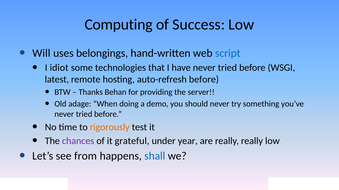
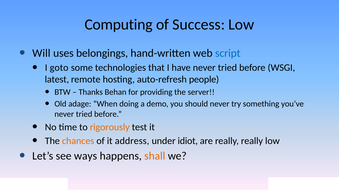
idiot: idiot -> goto
auto-refresh before: before -> people
chances colour: purple -> orange
grateful: grateful -> address
year: year -> idiot
from: from -> ways
shall colour: blue -> orange
